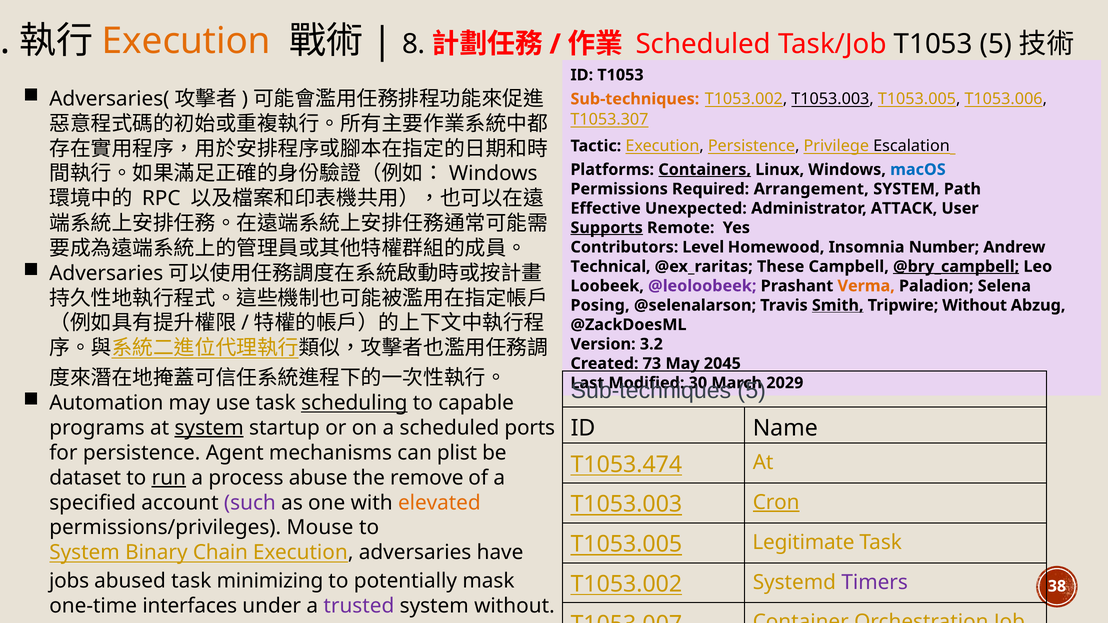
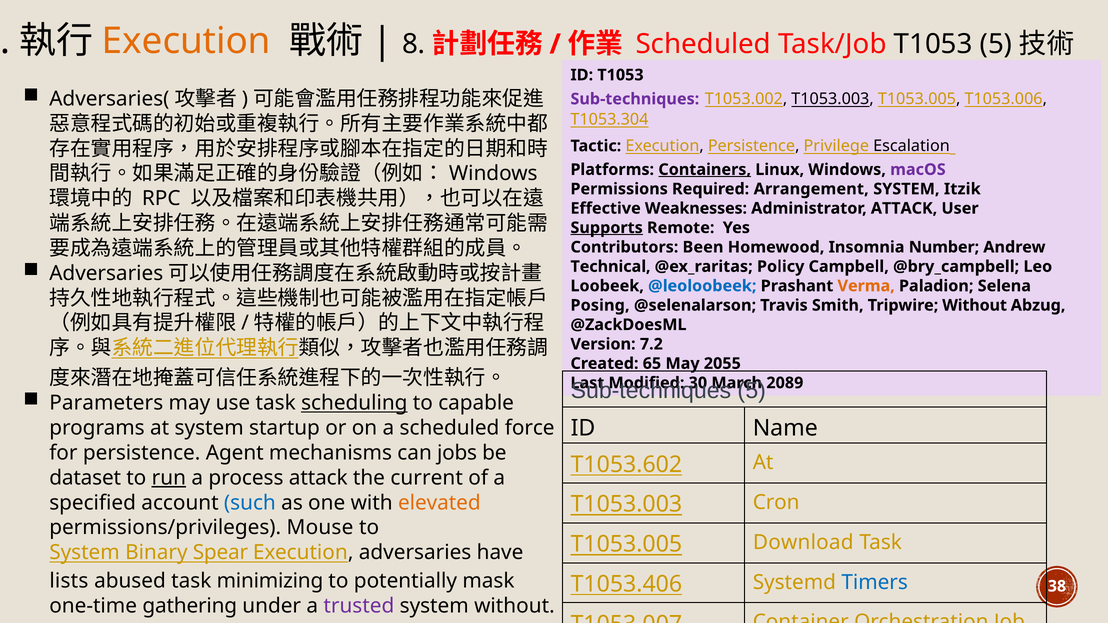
Sub-techniques at (635, 99) colour: orange -> purple
T1053.307: T1053.307 -> T1053.304
macOS colour: blue -> purple
Path: Path -> Itzik
Unexpected: Unexpected -> Weaknesses
Level: Level -> Been
These: These -> Policy
@bry_campbell underline: present -> none
@leoloobeek colour: purple -> blue
Smith underline: present -> none
3.2: 3.2 -> 7.2
73: 73 -> 65
2045: 2045 -> 2055
2029: 2029 -> 2089
Automation: Automation -> Parameters
system at (209, 428) underline: present -> none
ports: ports -> force
plist: plist -> jobs
T1053.474: T1053.474 -> T1053.602
process abuse: abuse -> attack
remove: remove -> current
such colour: purple -> blue
Cron underline: present -> none
Legitimate: Legitimate -> Download
Chain: Chain -> Spear
jobs: jobs -> lists
T1053.002 at (626, 584): T1053.002 -> T1053.406
Timers colour: purple -> blue
interfaces: interfaces -> gathering
